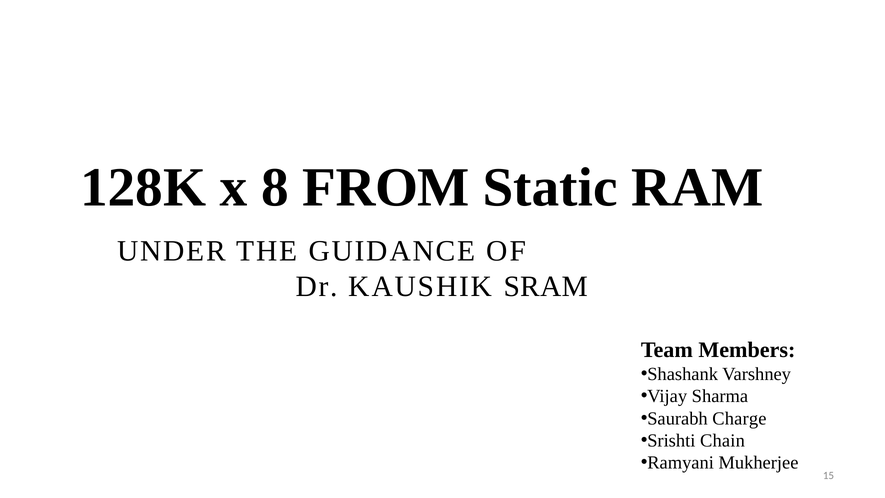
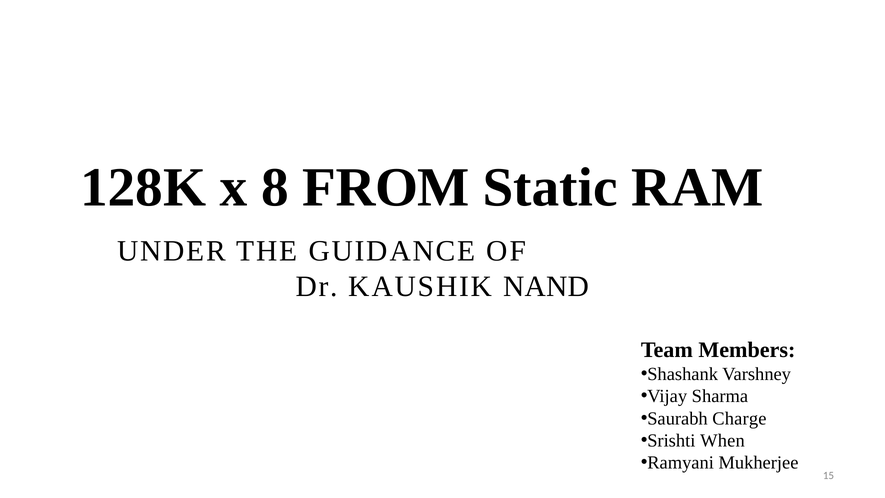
SRAM: SRAM -> NAND
Chain: Chain -> When
